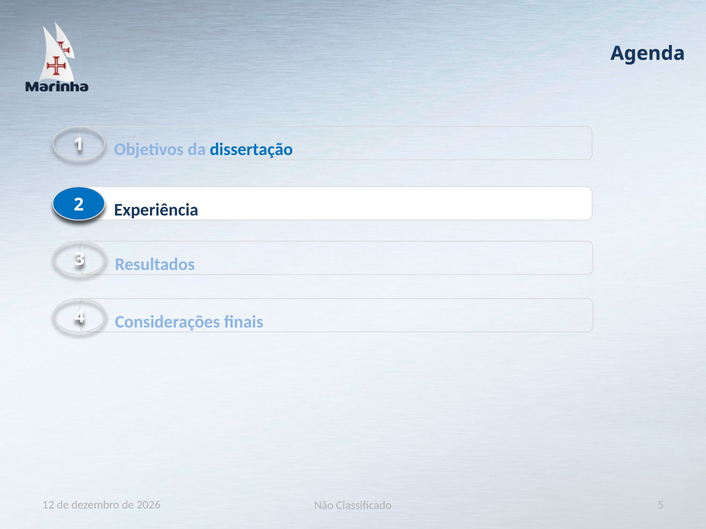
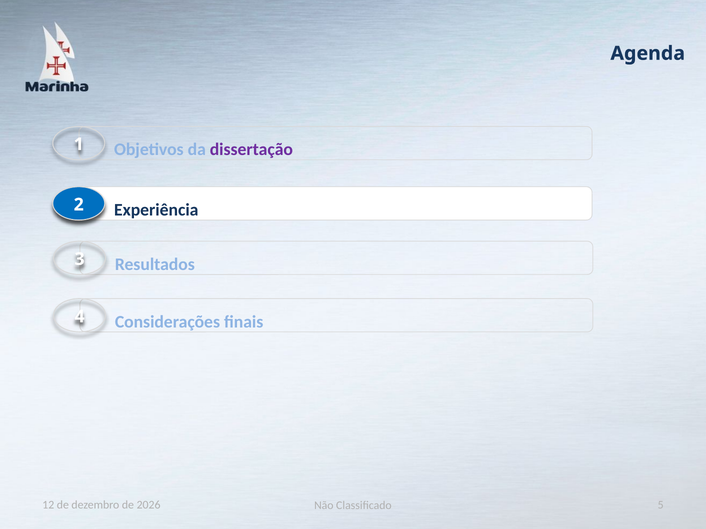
dissertação colour: blue -> purple
